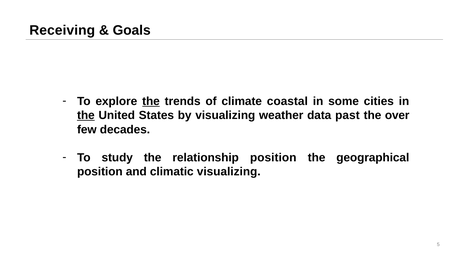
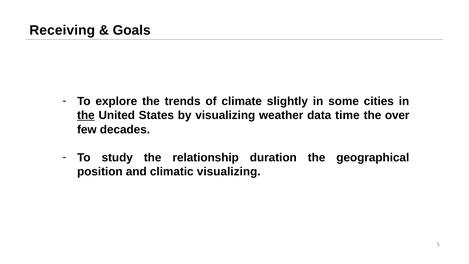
the at (151, 101) underline: present -> none
coastal: coastal -> slightly
past: past -> time
relationship position: position -> duration
